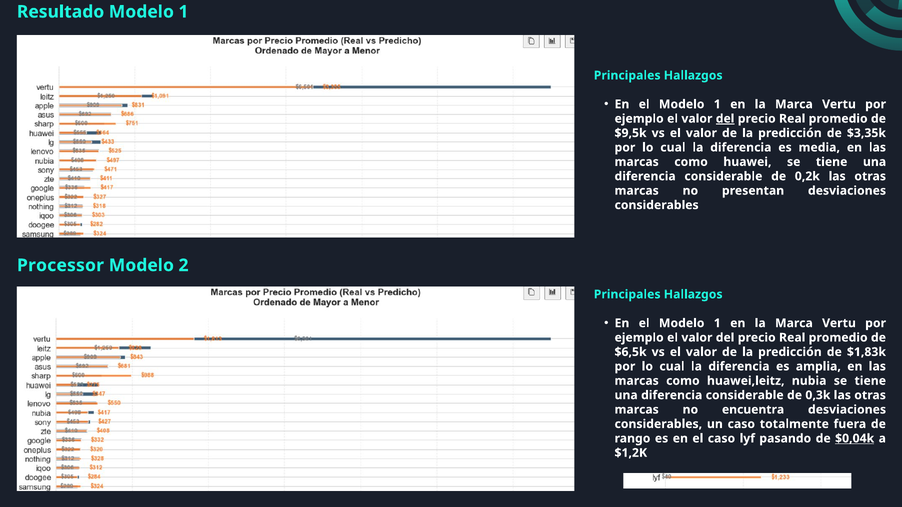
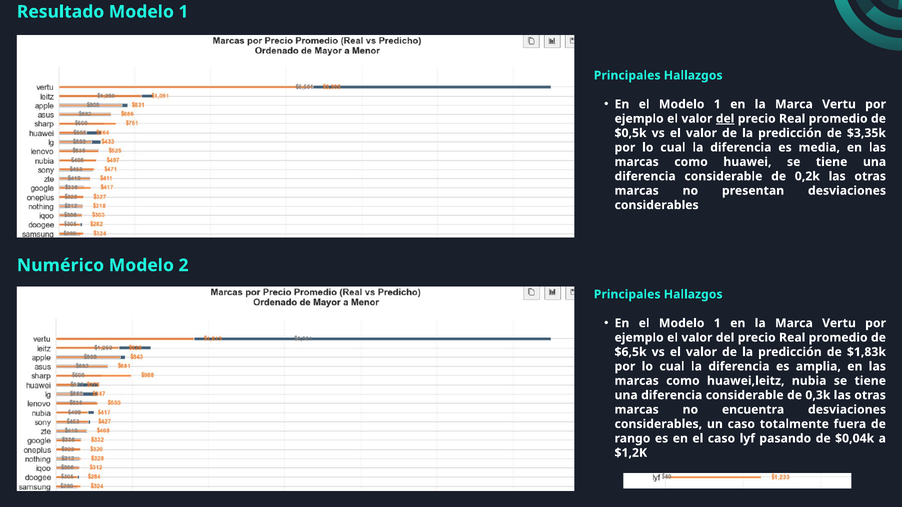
$9,5k: $9,5k -> $0,5k
Processor: Processor -> Numérico
$0,04k underline: present -> none
